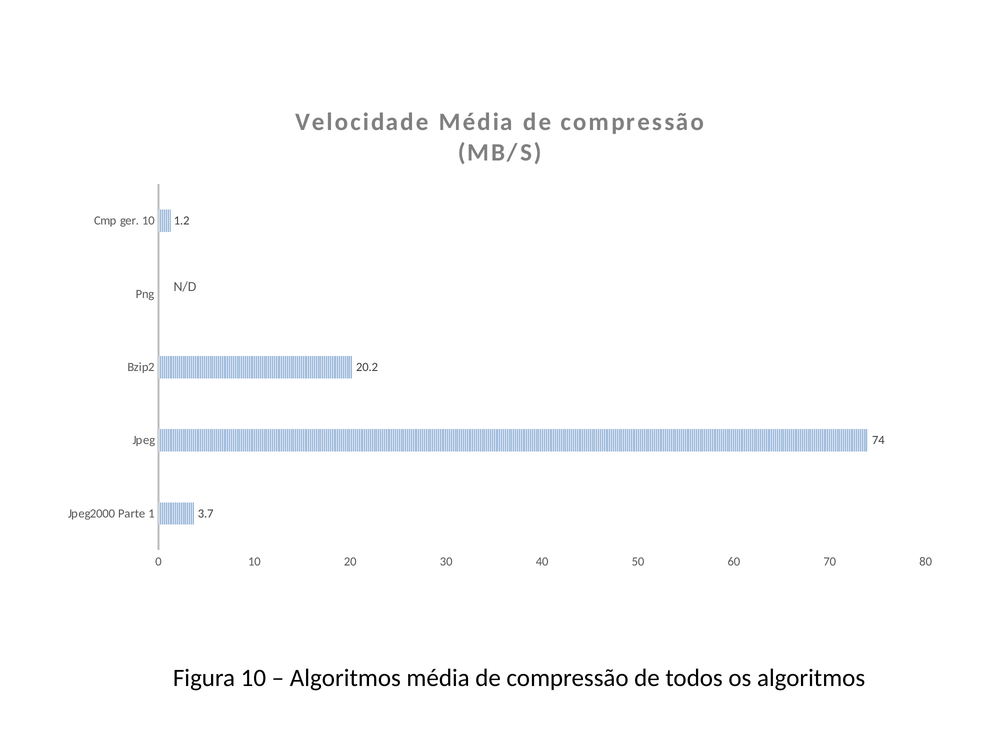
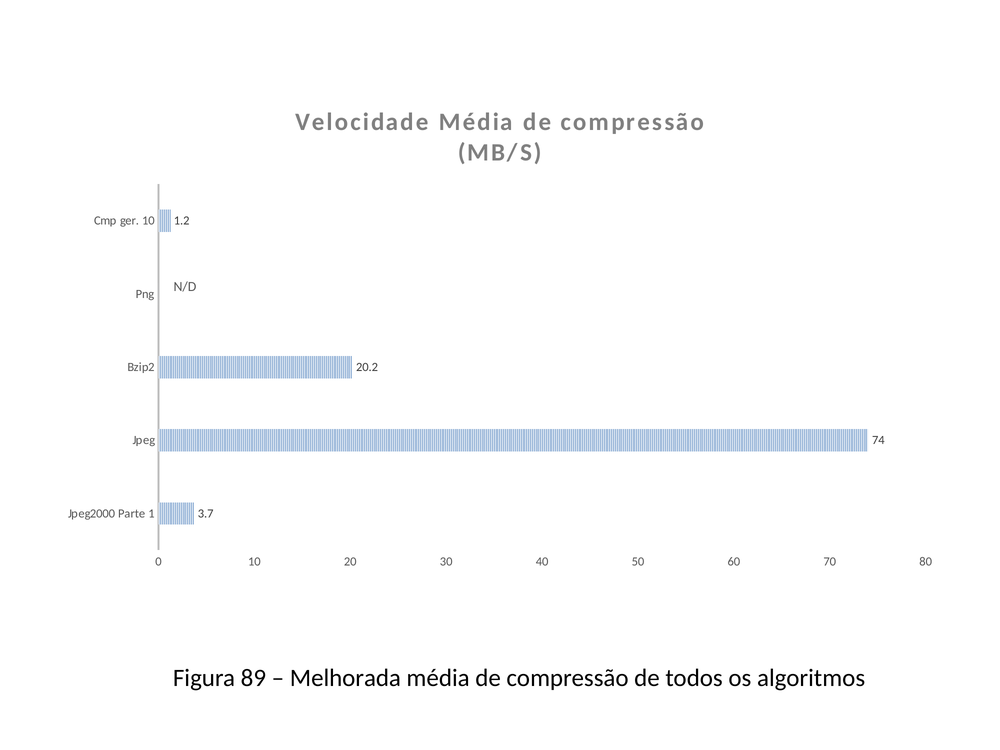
Figura 10: 10 -> 89
Algoritmos at (345, 678): Algoritmos -> Melhorada
